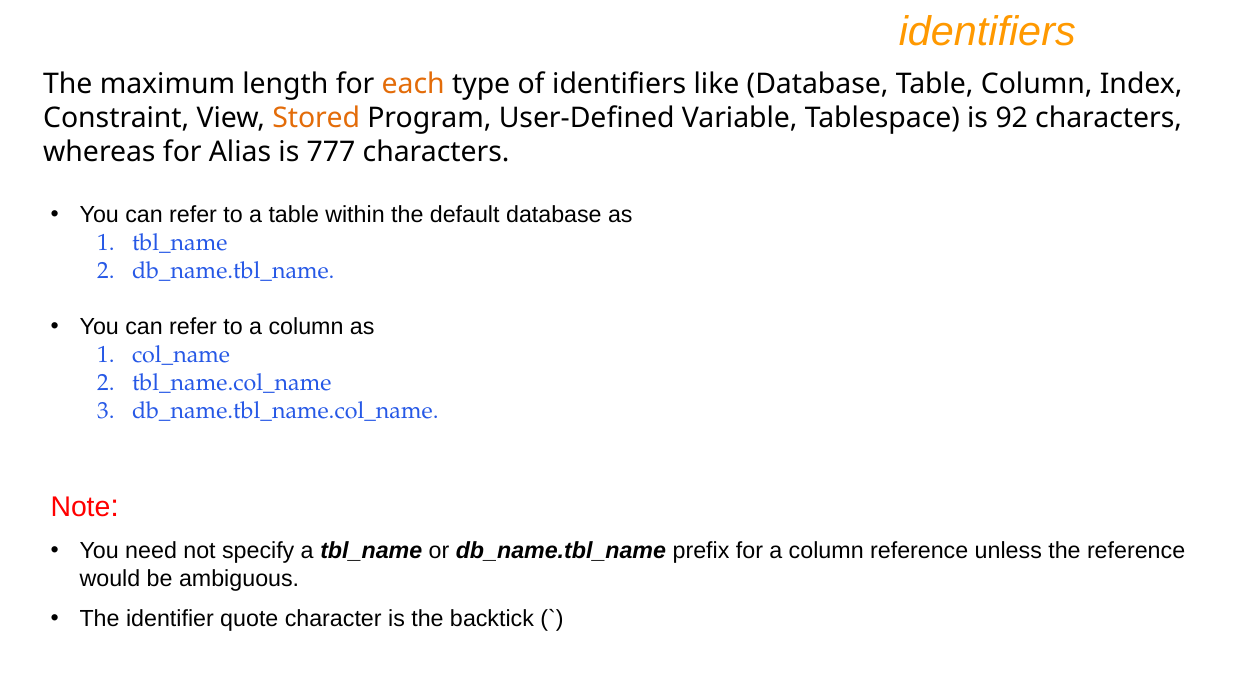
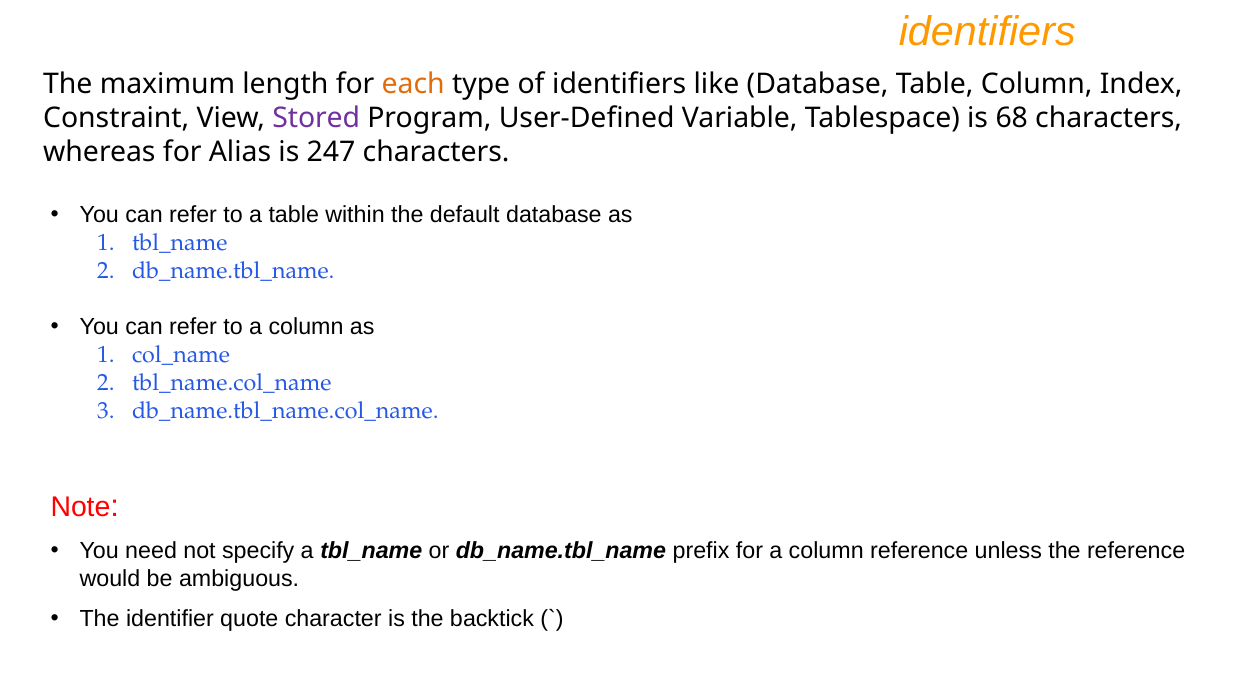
Stored colour: orange -> purple
92: 92 -> 68
777: 777 -> 247
